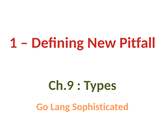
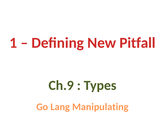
Sophisticated: Sophisticated -> Manipulating
